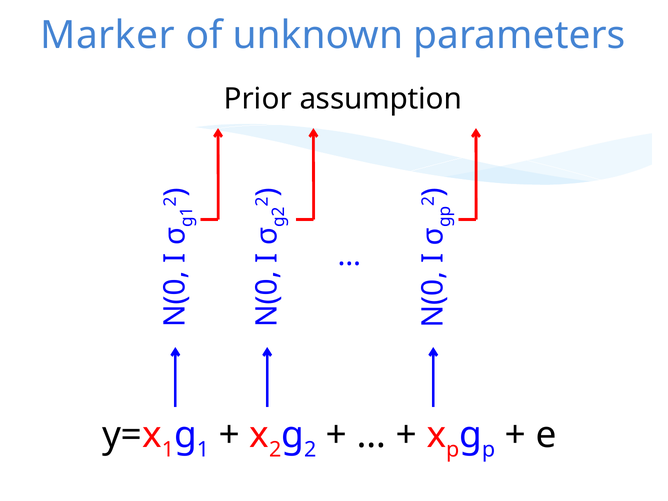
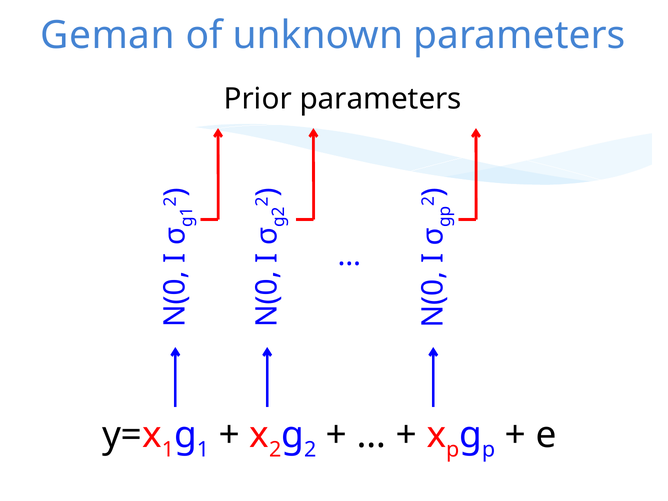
Marker: Marker -> Geman
Prior assumption: assumption -> parameters
